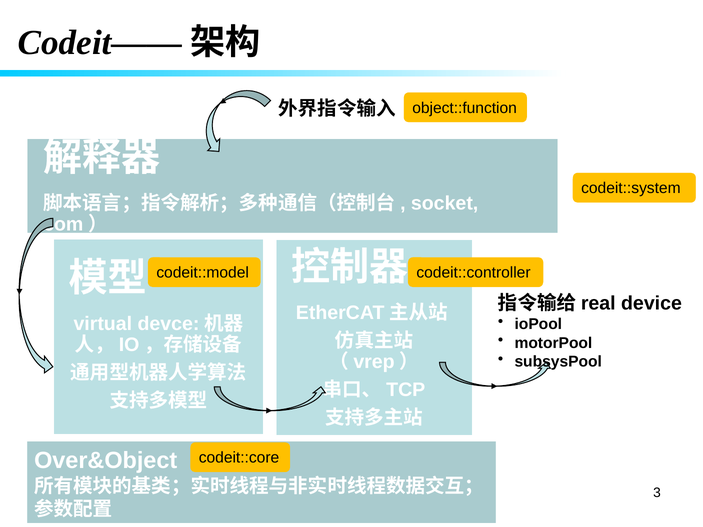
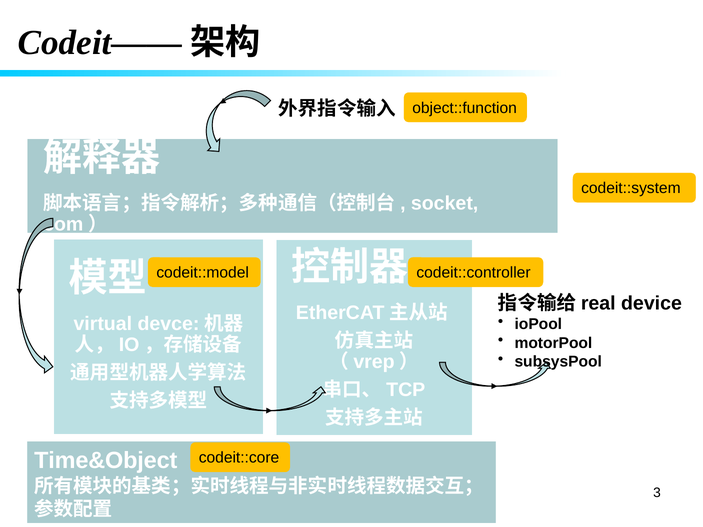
Over&Object: Over&Object -> Time&Object
